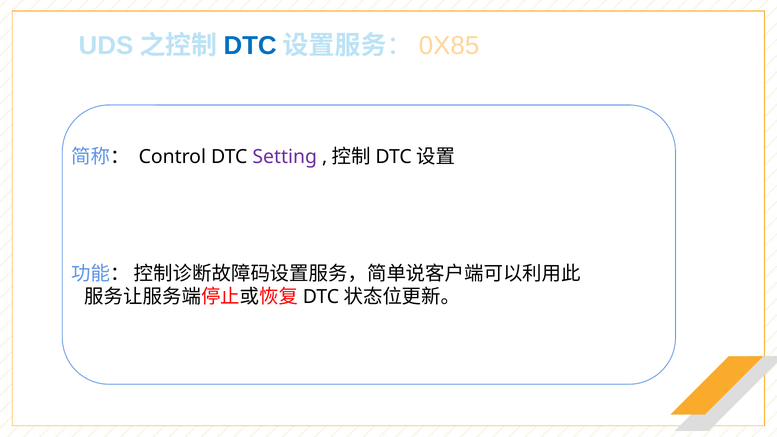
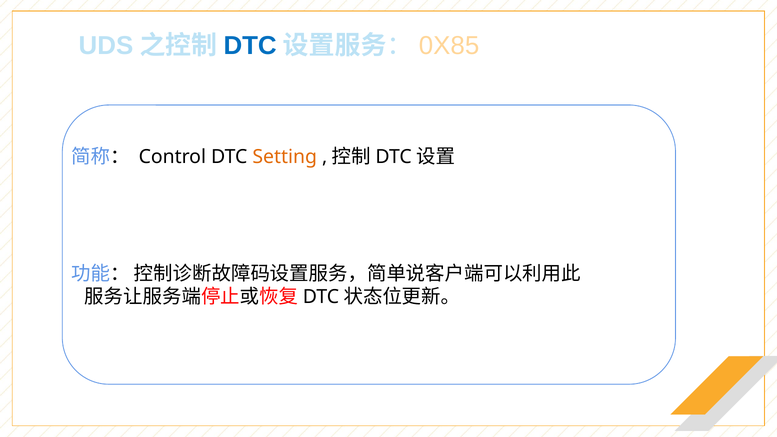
Setting colour: purple -> orange
